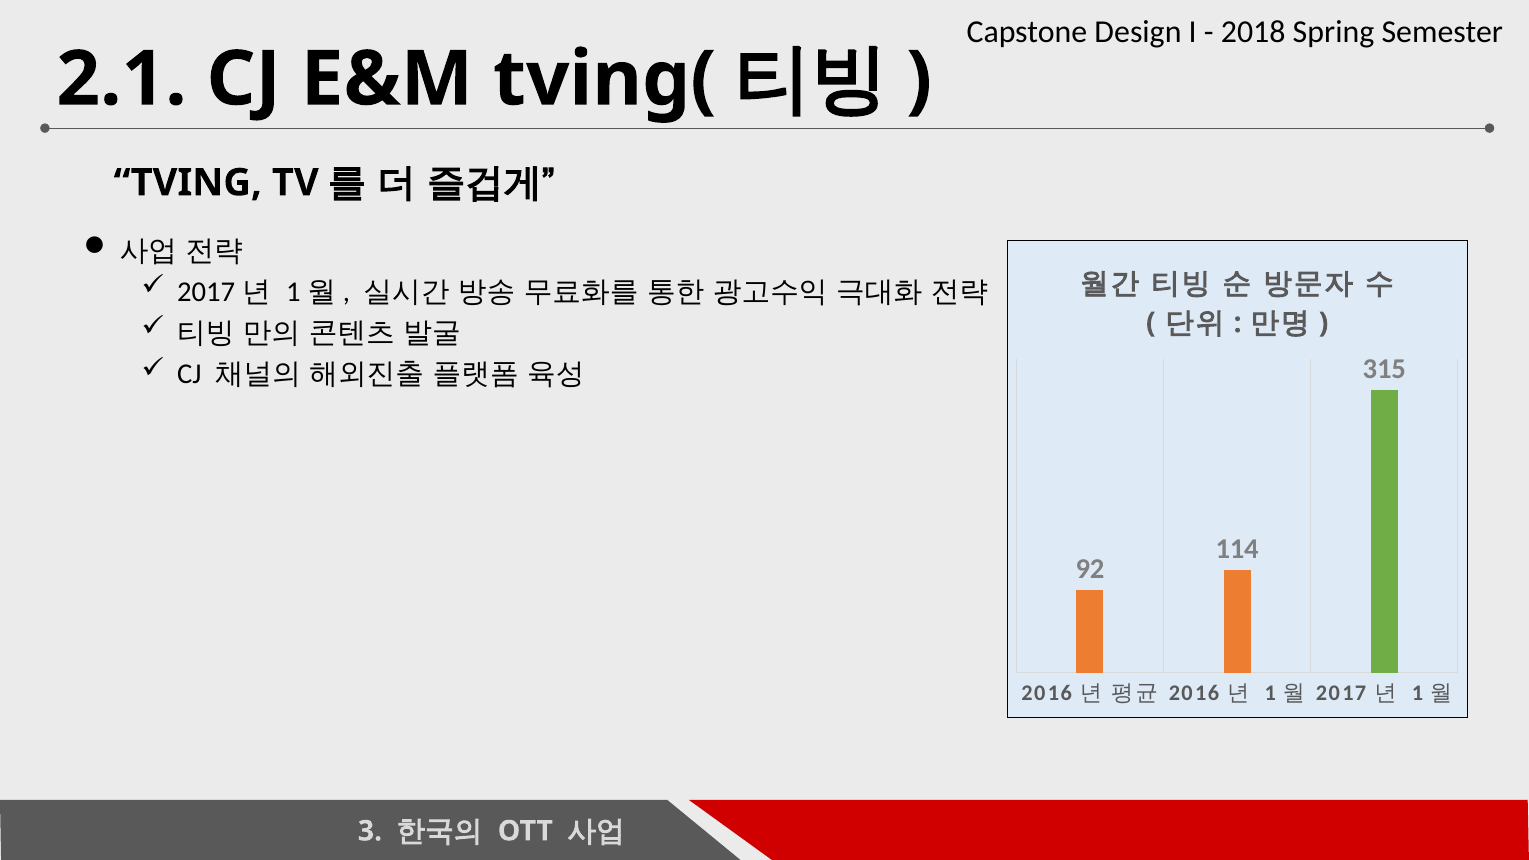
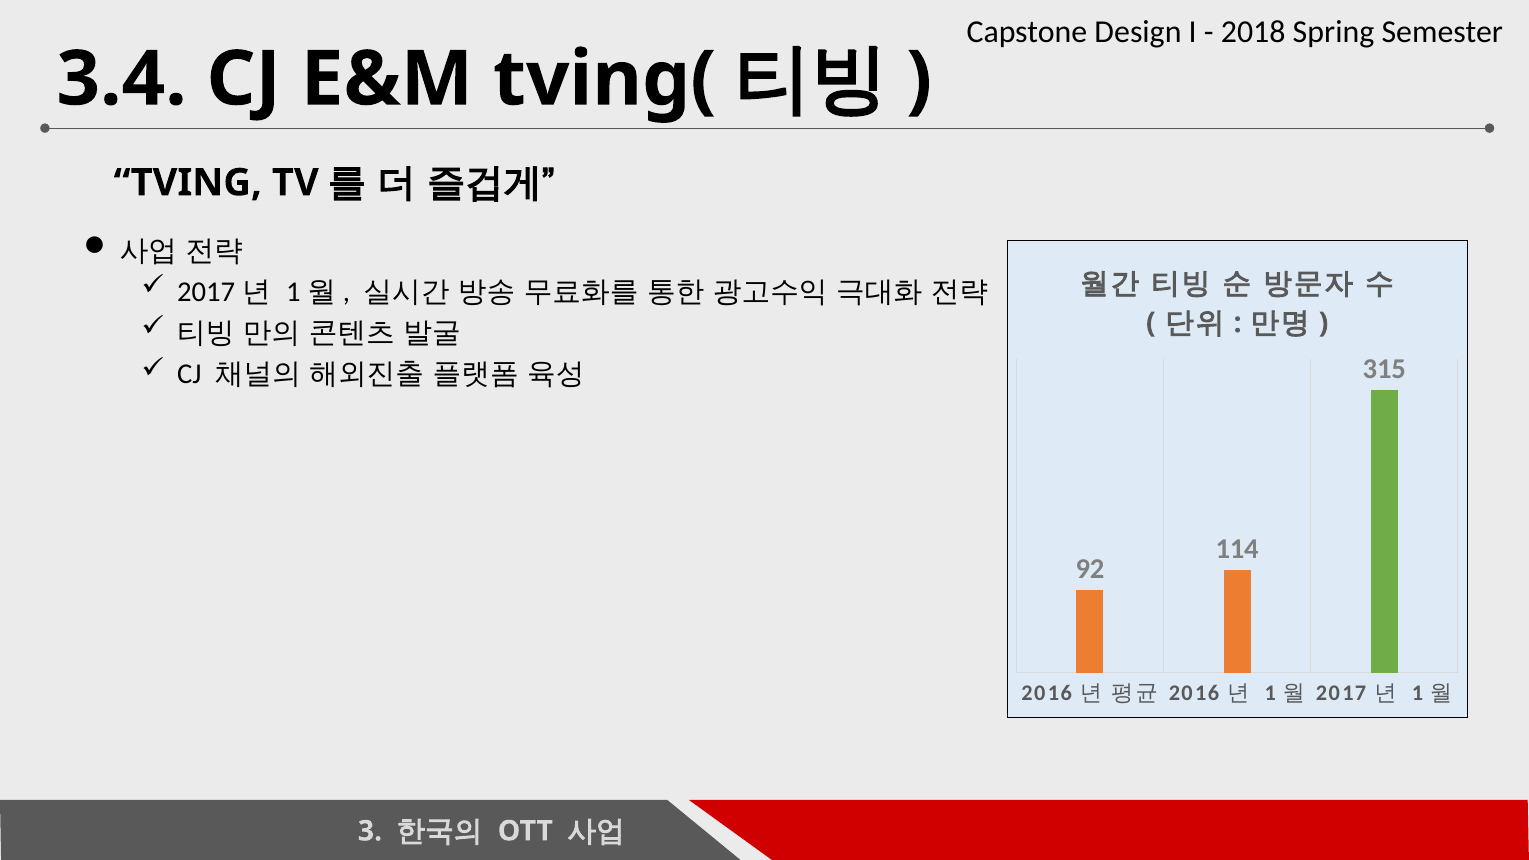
2.1: 2.1 -> 3.4
